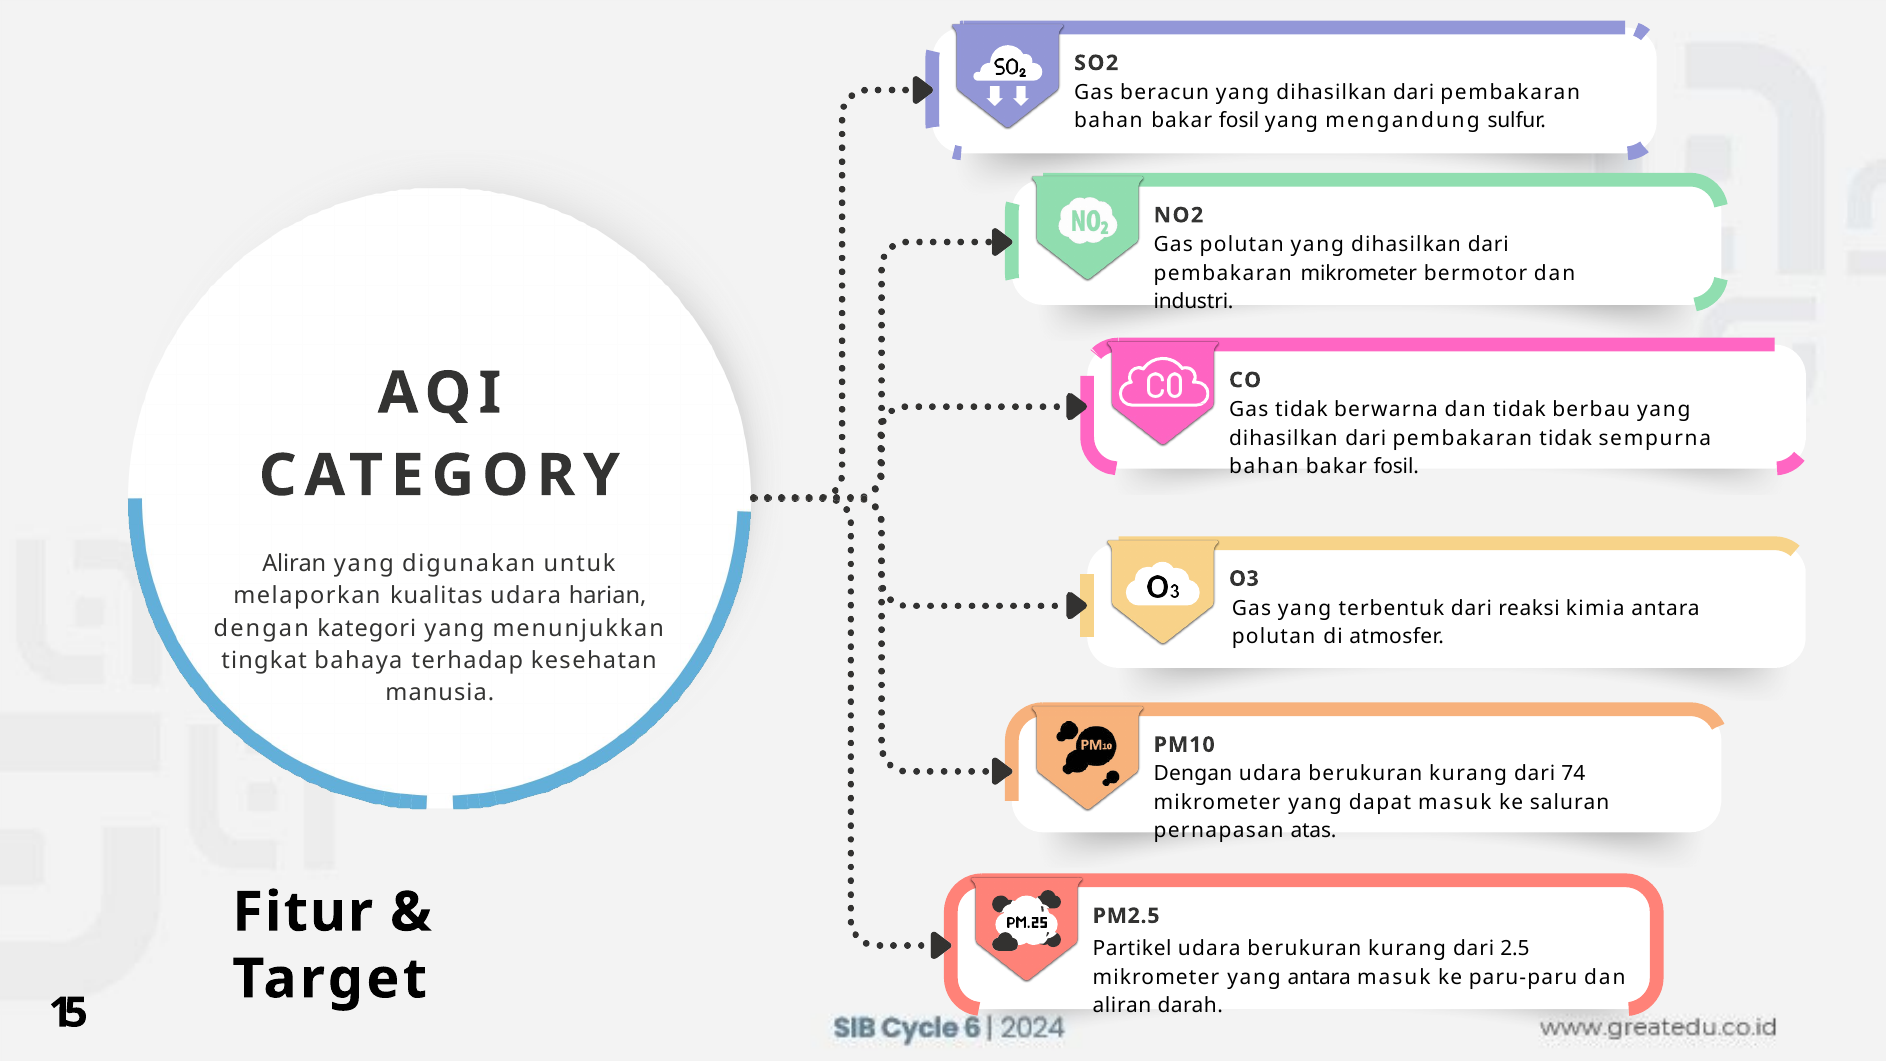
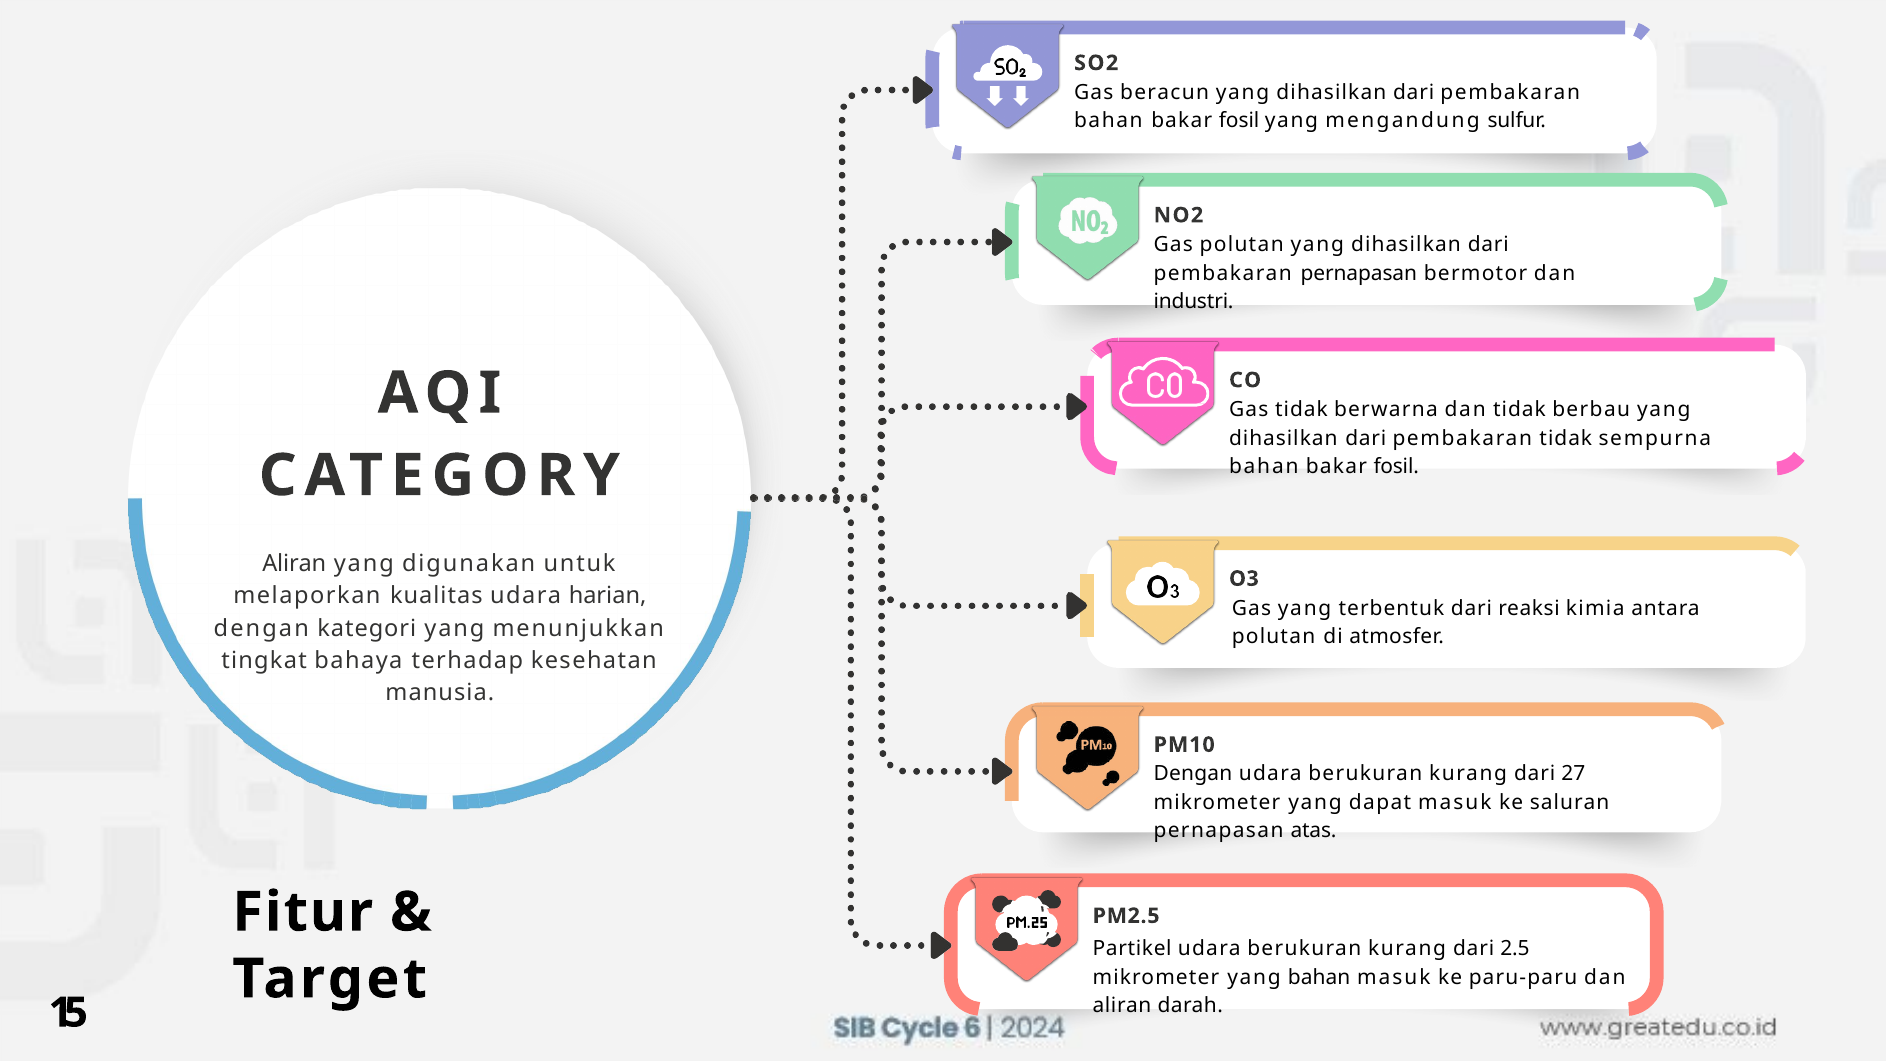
pembakaran mikrometer: mikrometer -> pernapasan
74: 74 -> 27
yang antara: antara -> bahan
